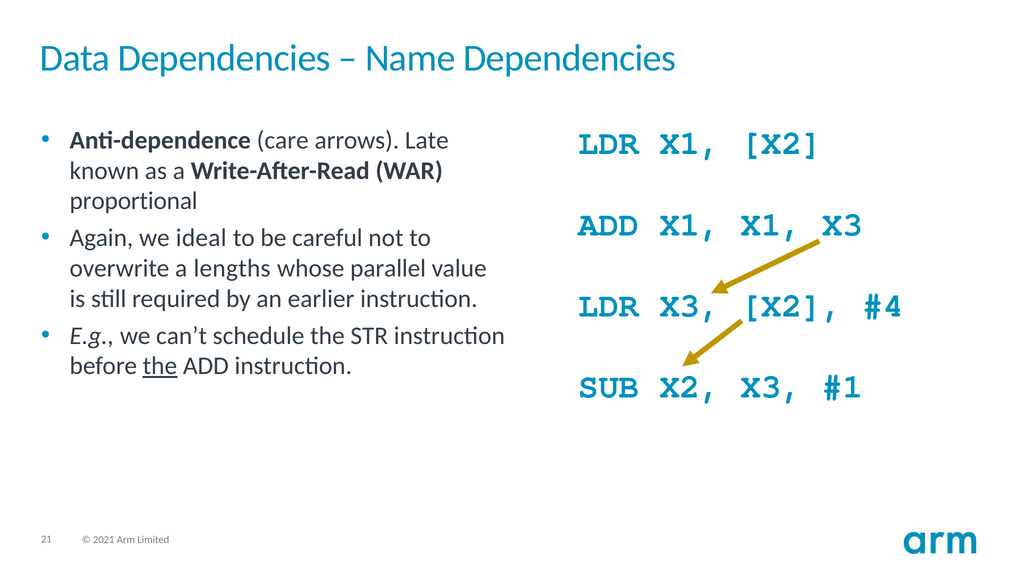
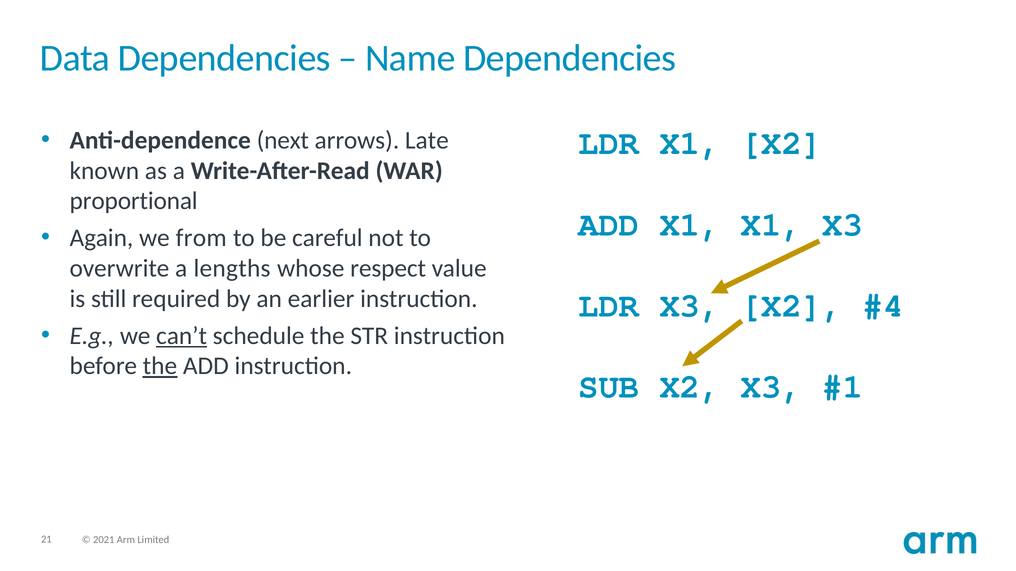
care: care -> next
ideal: ideal -> from
parallel: parallel -> respect
can’t underline: none -> present
